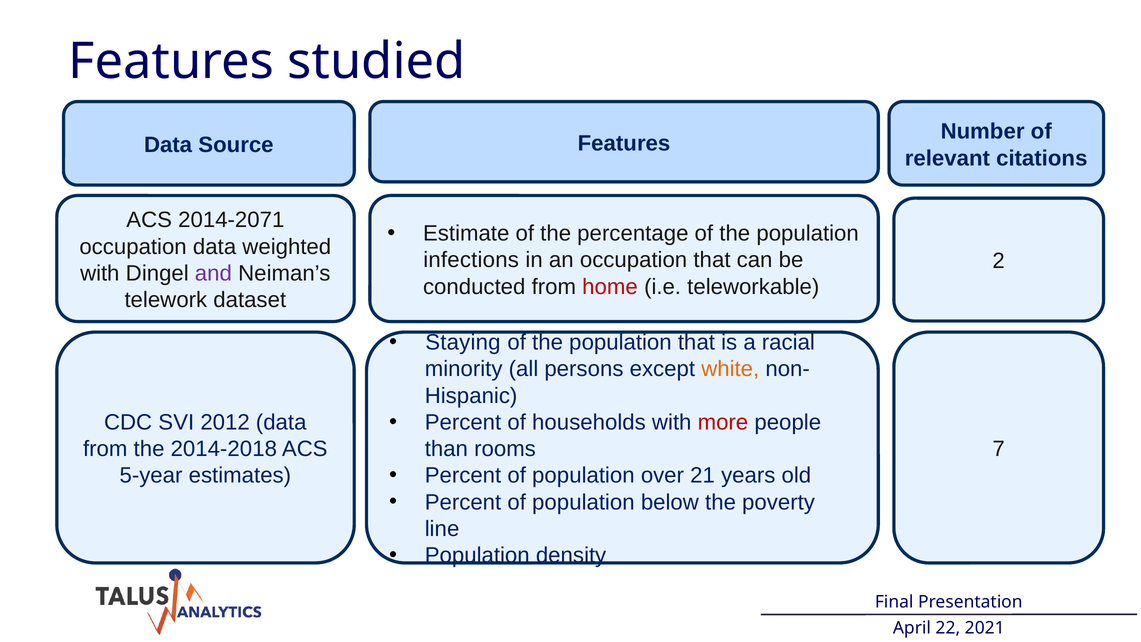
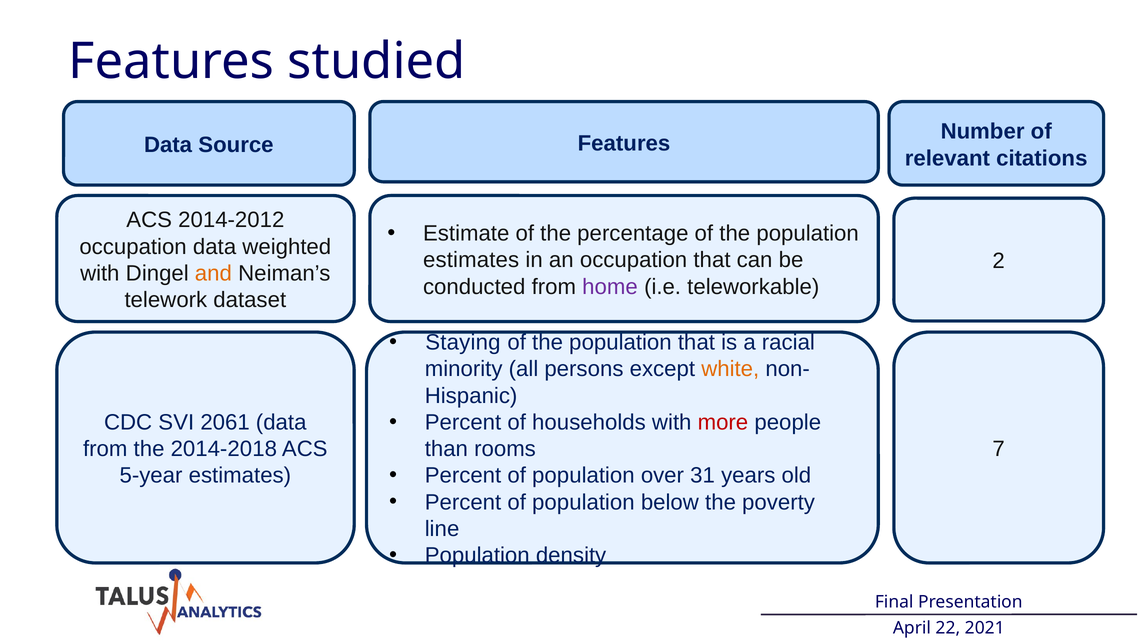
2014-2071: 2014-2071 -> 2014-2012
infections at (471, 260): infections -> estimates
and colour: purple -> orange
home colour: red -> purple
2012: 2012 -> 2061
21: 21 -> 31
